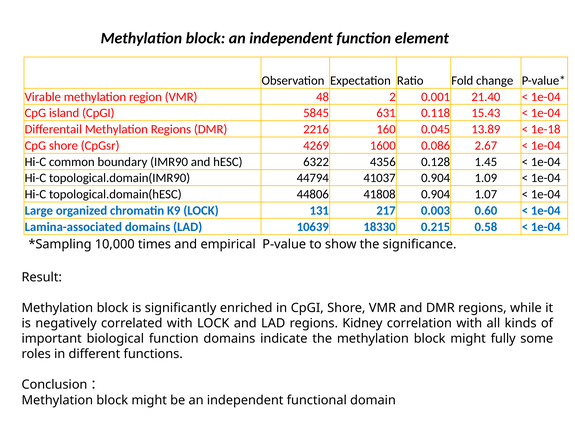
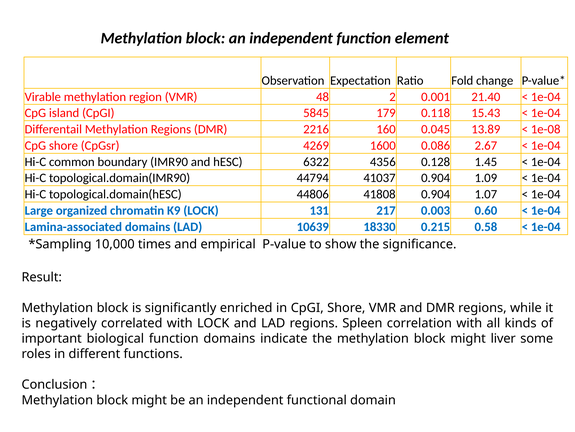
631: 631 -> 179
1e-18: 1e-18 -> 1e-08
Kidney: Kidney -> Spleen
fully: fully -> liver
